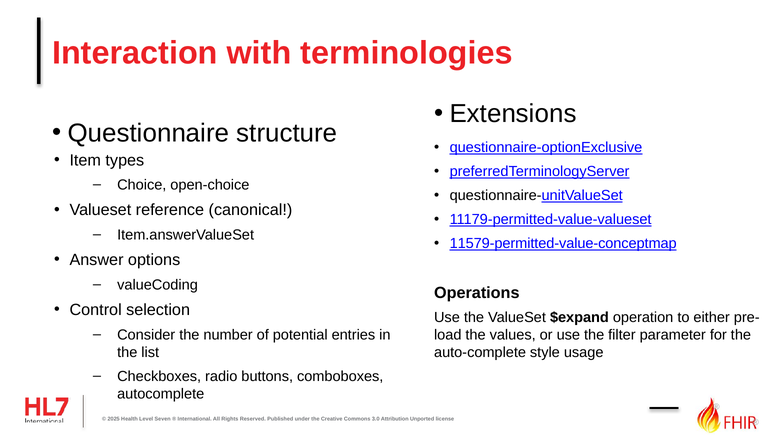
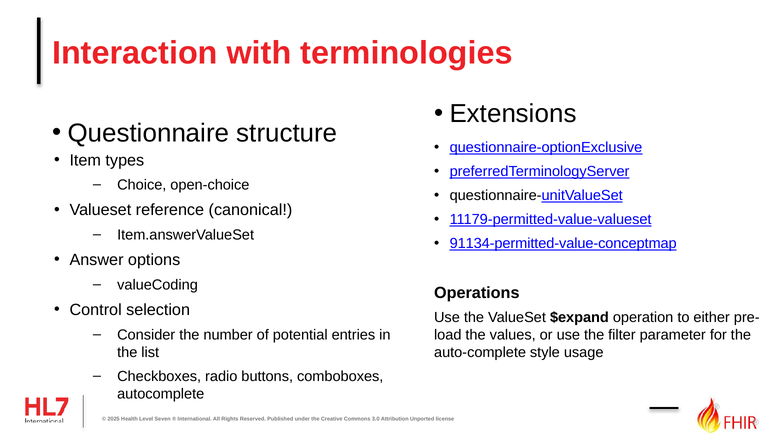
11579-permitted-value-conceptmap: 11579-permitted-value-conceptmap -> 91134-permitted-value-conceptmap
